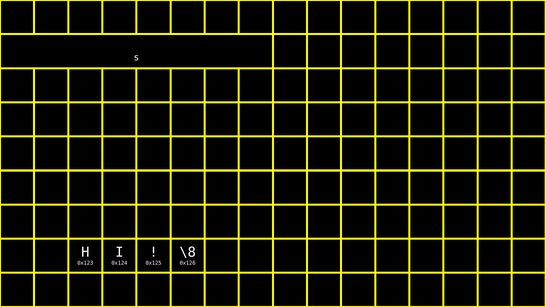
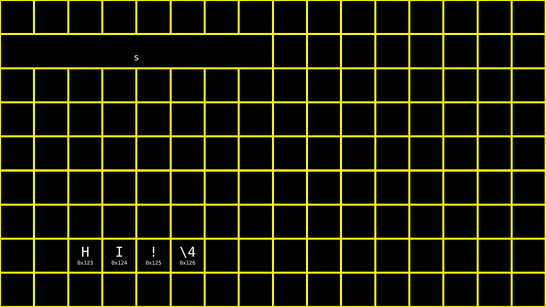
\8: \8 -> \4
